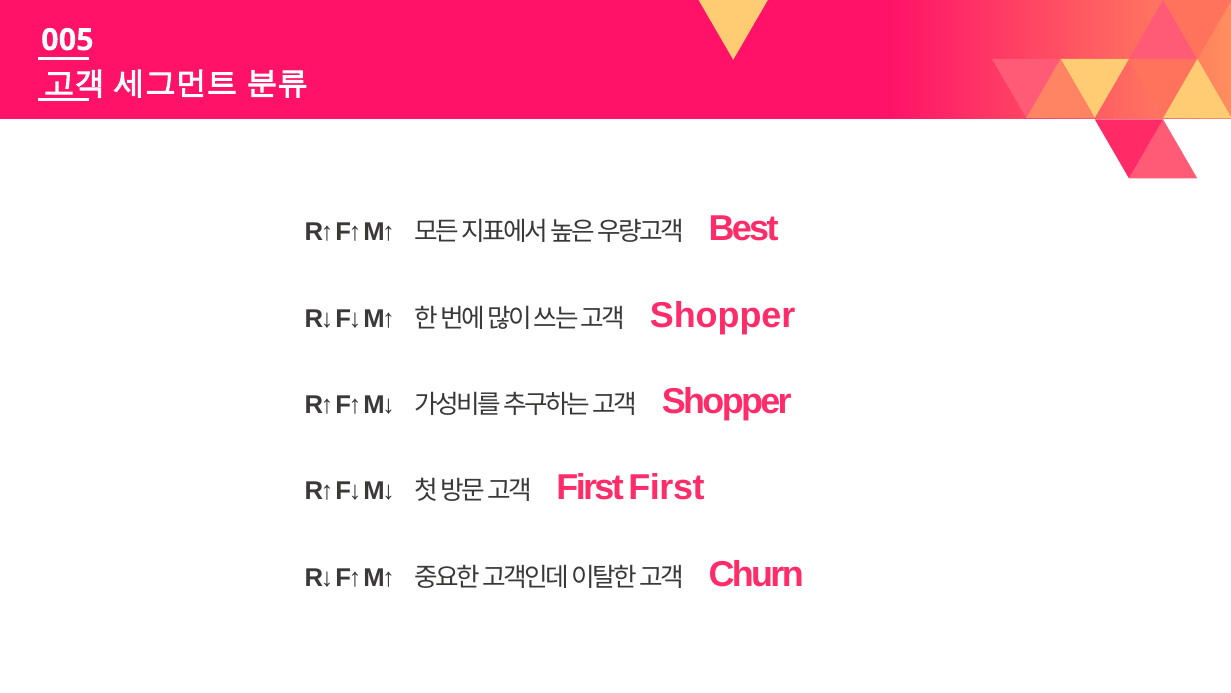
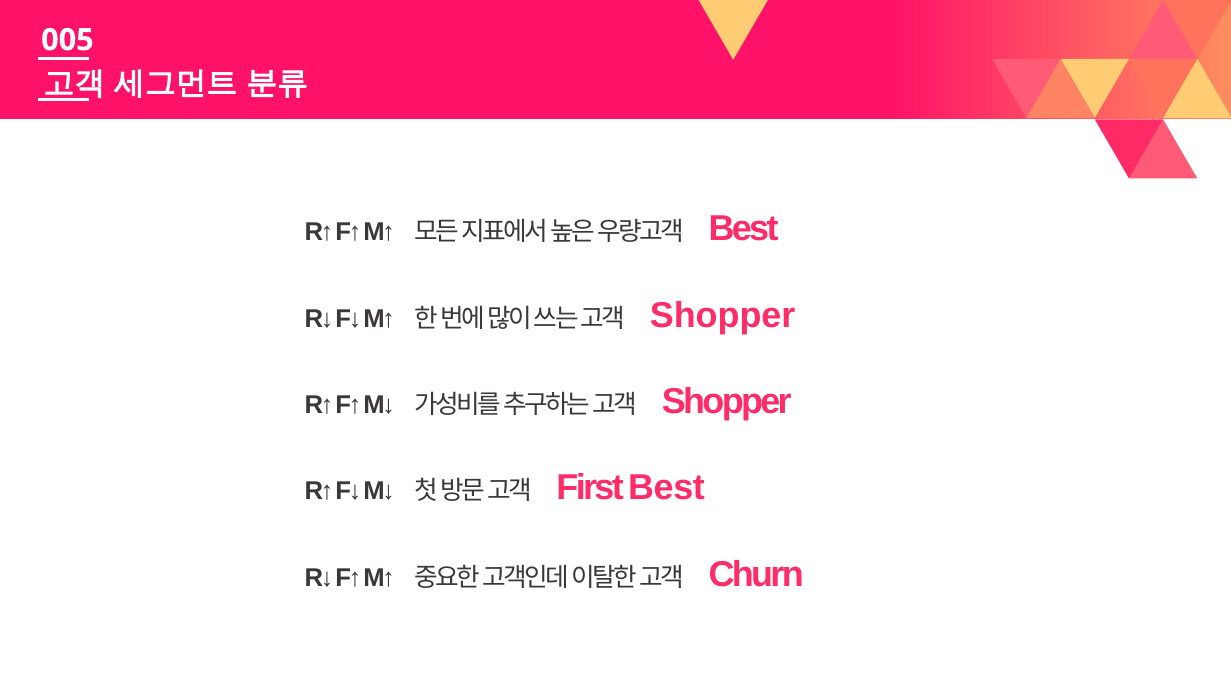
First First: First -> Best
